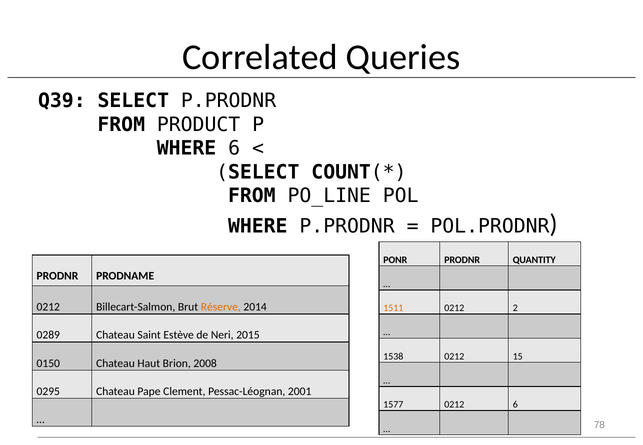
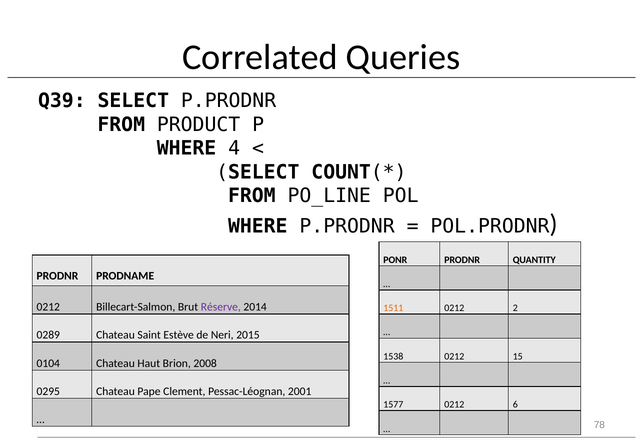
WHERE 6: 6 -> 4
Réserve colour: orange -> purple
0150: 0150 -> 0104
